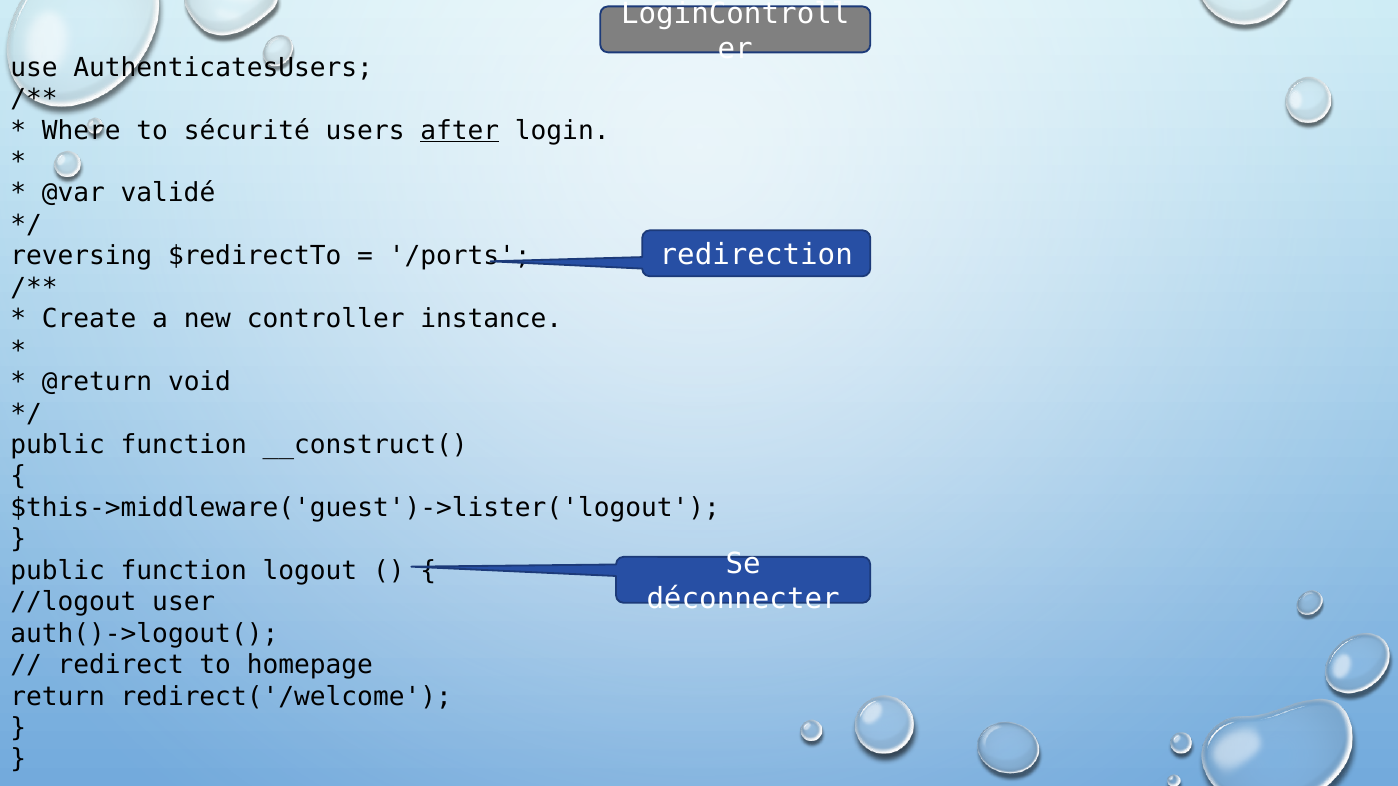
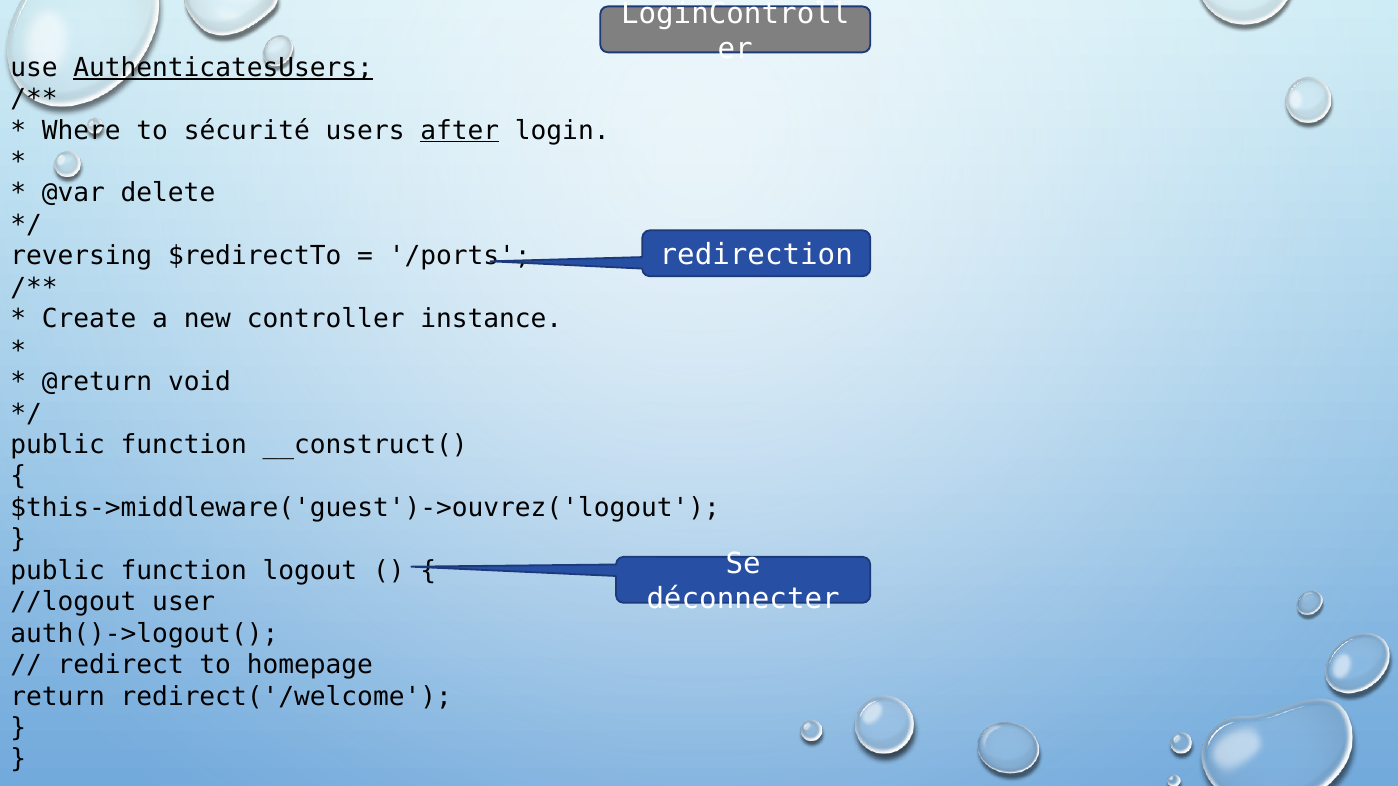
AuthenticatesUsers underline: none -> present
validé: validé -> delete
$this->middleware('guest')->lister('logout: $this->middleware('guest')->lister('logout -> $this->middleware('guest')->ouvrez('logout
